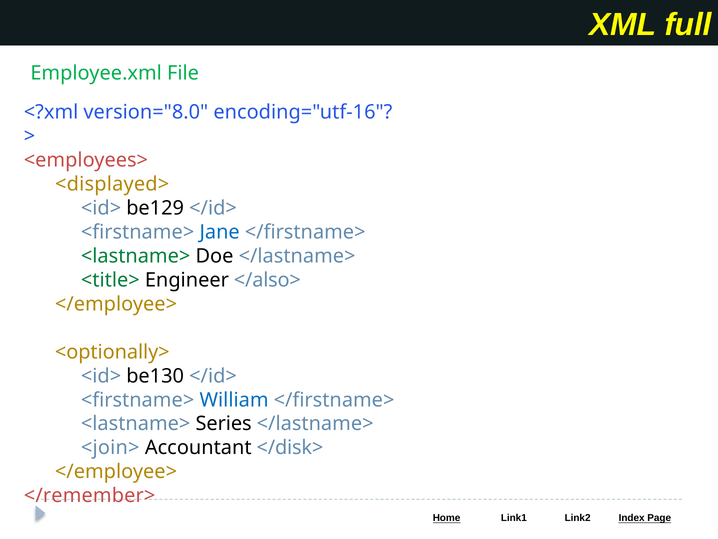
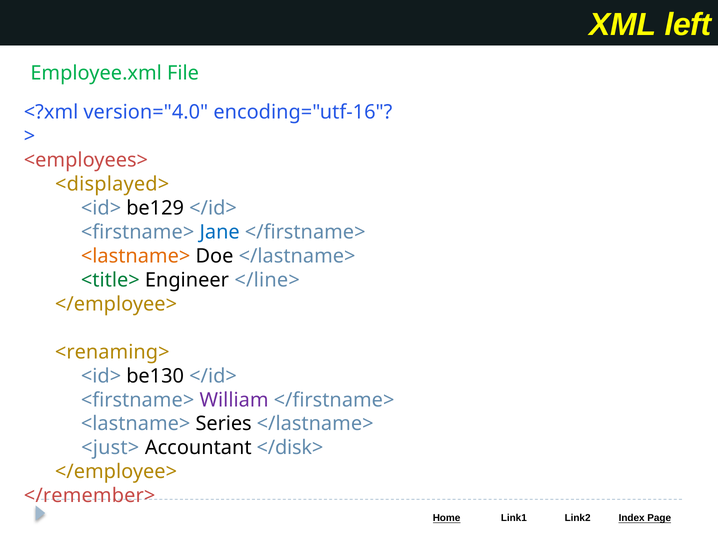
full: full -> left
version="8.0: version="8.0 -> version="4.0
<lastname> at (136, 256) colour: green -> orange
</also>: </also> -> </line>
<optionally>: <optionally> -> <renaming>
William colour: blue -> purple
<join>: <join> -> <just>
